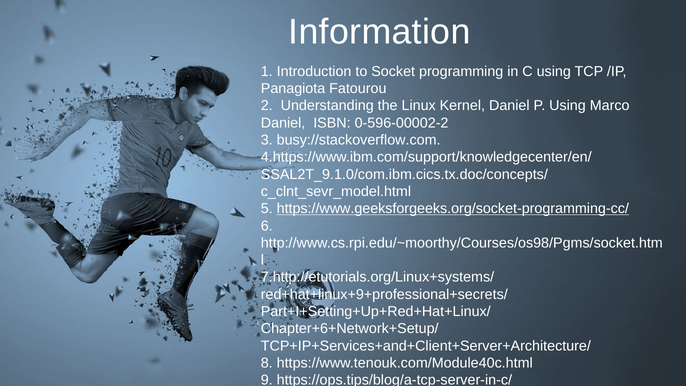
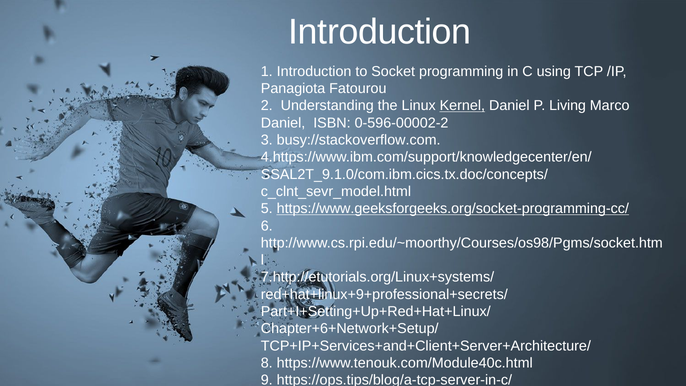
Information at (379, 32): Information -> Introduction
Kernel underline: none -> present
P Using: Using -> Living
